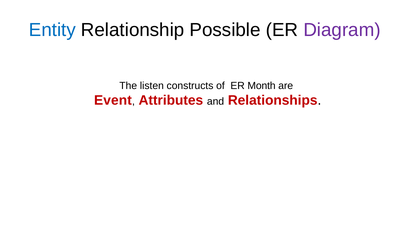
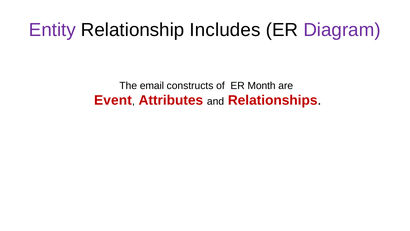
Entity colour: blue -> purple
Possible: Possible -> Includes
listen: listen -> email
